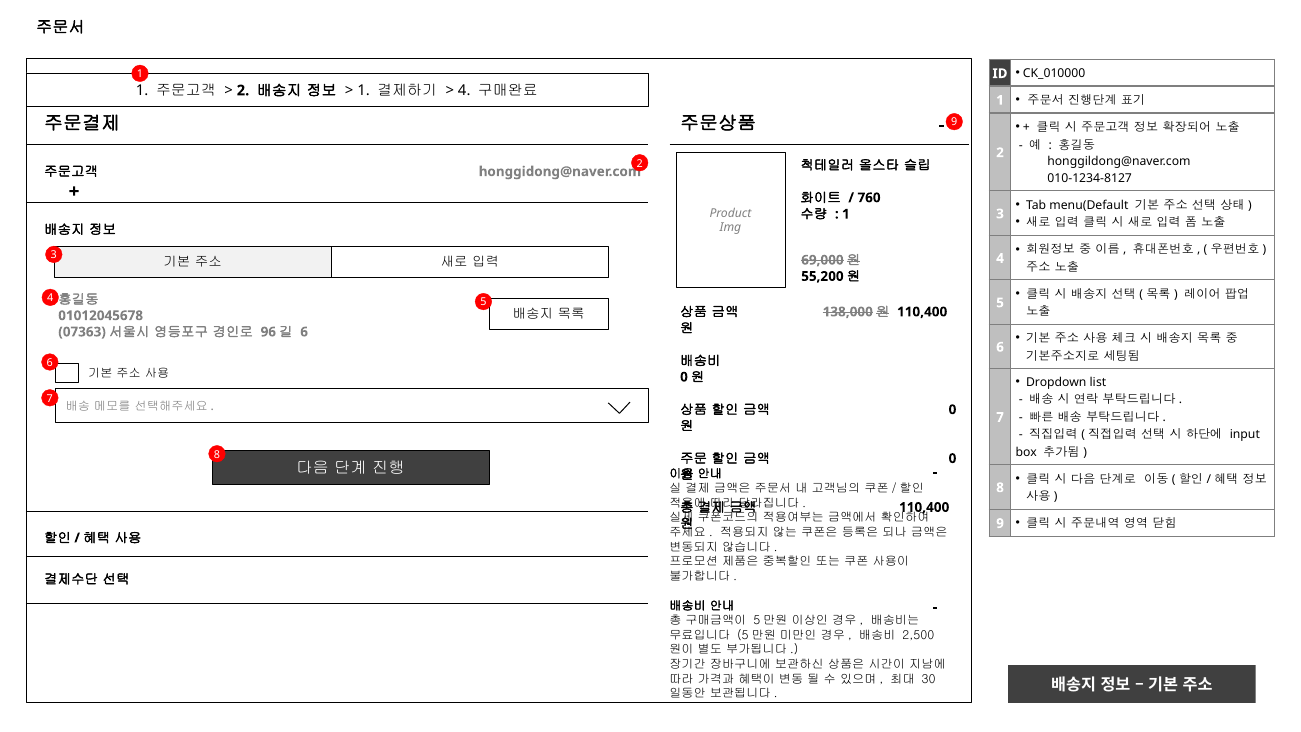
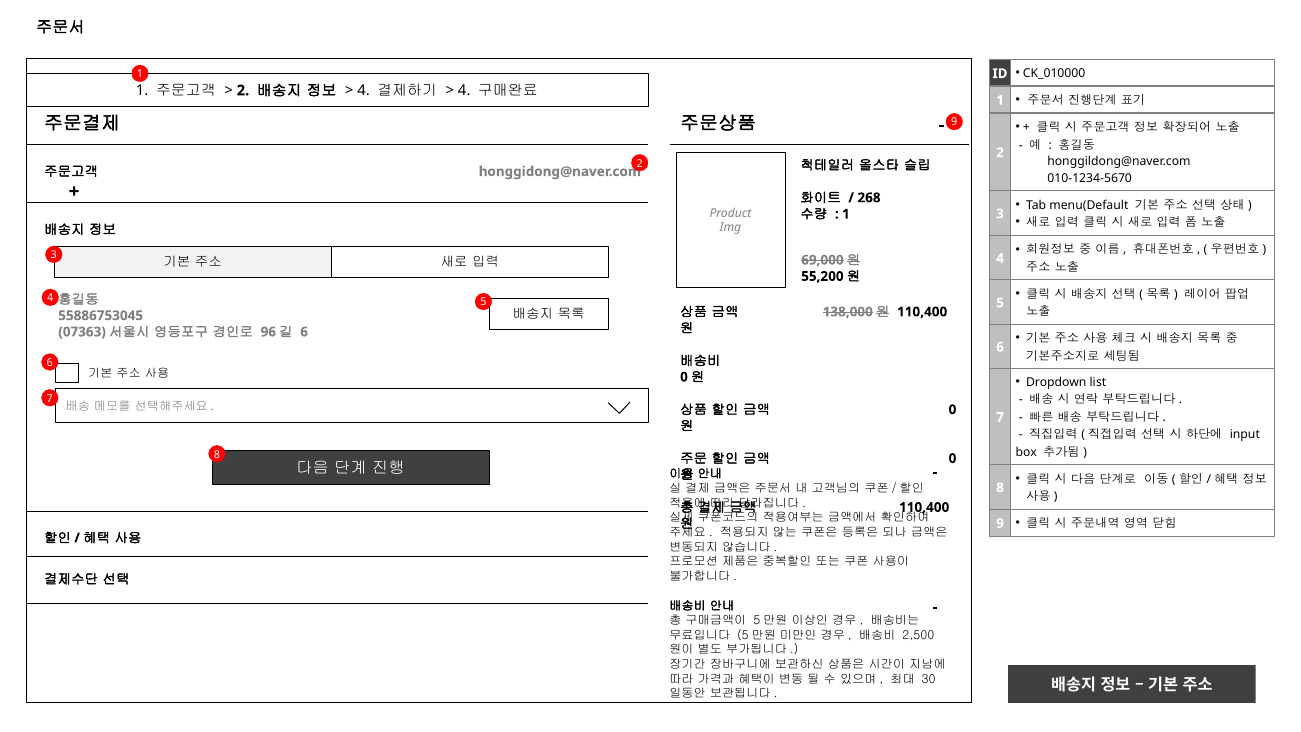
1 at (364, 90): 1 -> 4
010-1234-8127: 010-1234-8127 -> 010-1234-5670
760: 760 -> 268
01012045678: 01012045678 -> 55886753045
